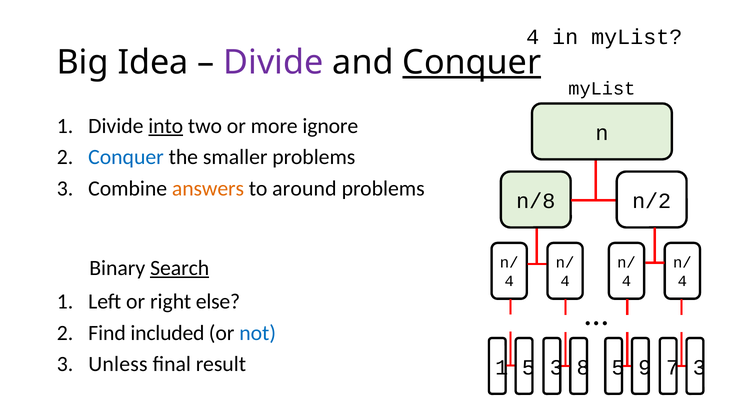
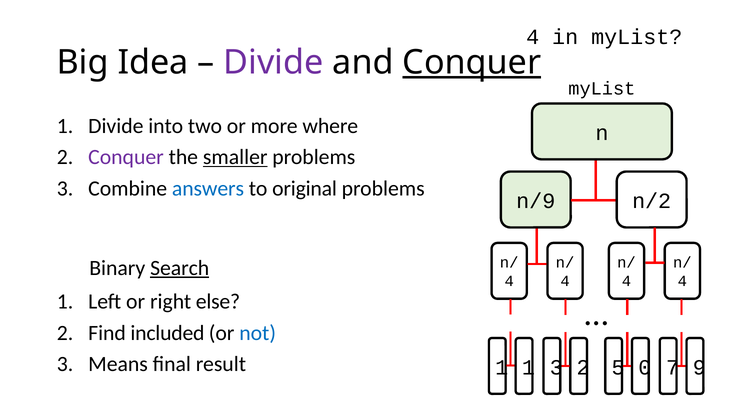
into underline: present -> none
ignore: ignore -> where
Conquer at (126, 157) colour: blue -> purple
smaller underline: none -> present
answers colour: orange -> blue
around: around -> original
n/8: n/8 -> n/9
Unless: Unless -> Means
1 5: 5 -> 1
3 8: 8 -> 2
9: 9 -> 0
7 3: 3 -> 9
